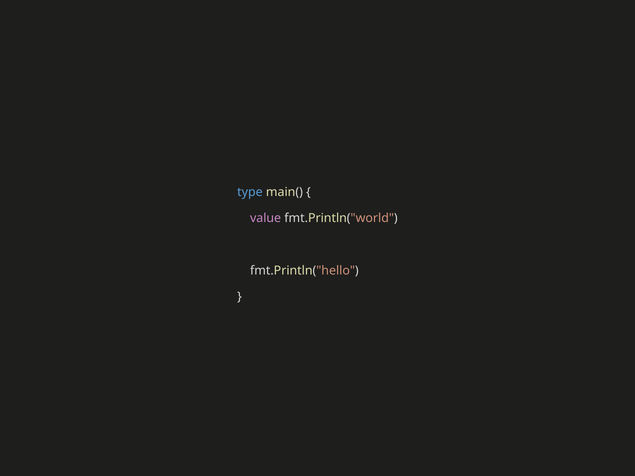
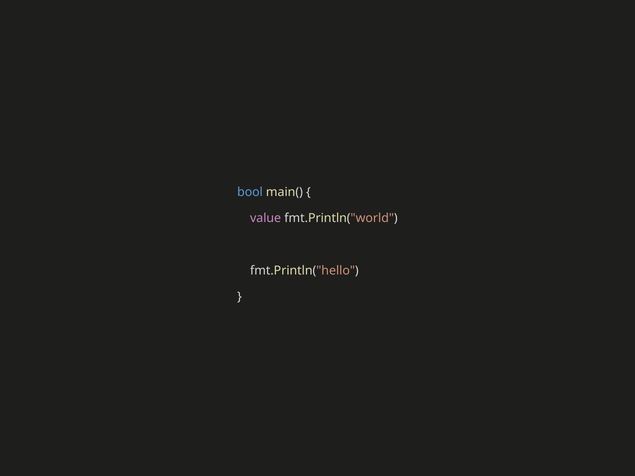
type: type -> bool
